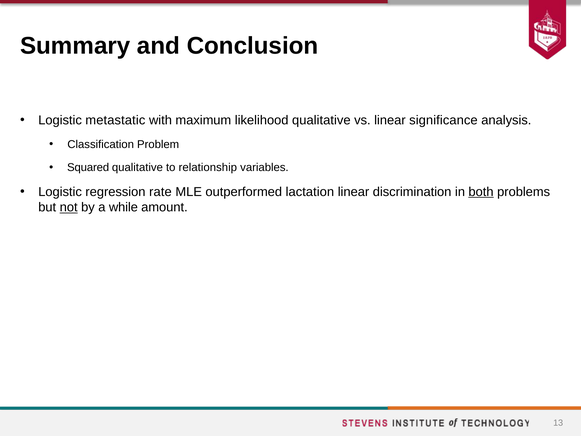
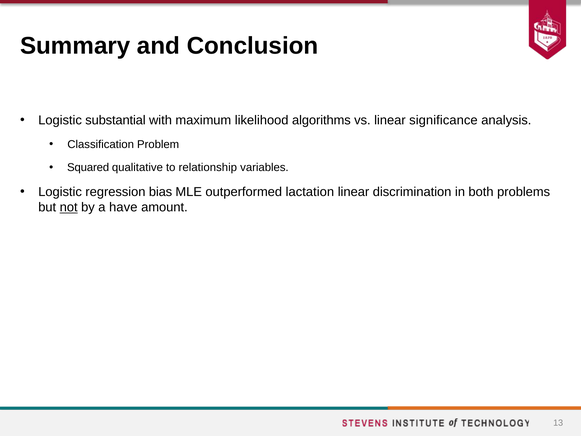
metastatic: metastatic -> substantial
likelihood qualitative: qualitative -> algorithms
rate: rate -> bias
both underline: present -> none
while: while -> have
